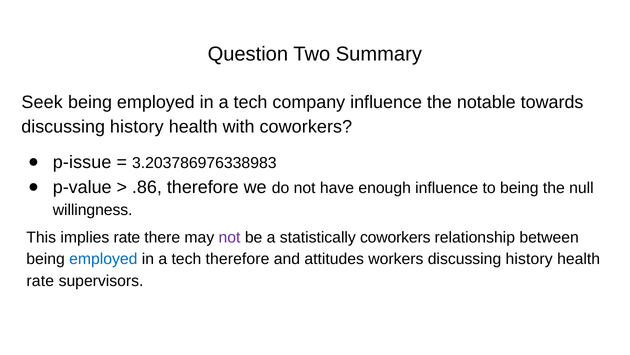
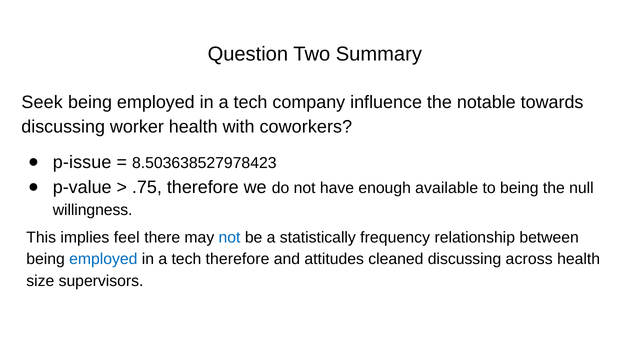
history at (137, 127): history -> worker
3.203786976338983: 3.203786976338983 -> 8.503638527978423
.86: .86 -> .75
enough influence: influence -> available
implies rate: rate -> feel
not at (230, 237) colour: purple -> blue
statistically coworkers: coworkers -> frequency
workers: workers -> cleaned
history at (529, 259): history -> across
rate at (40, 280): rate -> size
